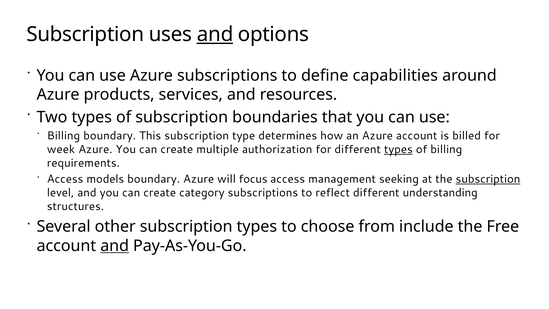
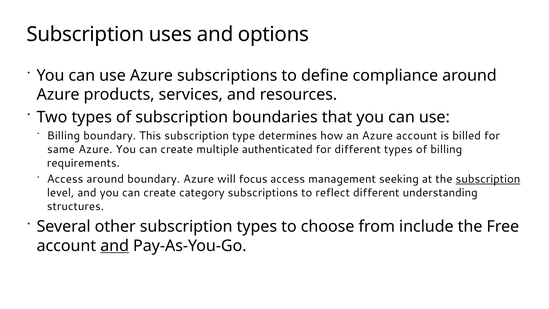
and at (215, 34) underline: present -> none
capabilities: capabilities -> compliance
week: week -> same
authorization: authorization -> authenticated
types at (398, 149) underline: present -> none
Access models: models -> around
